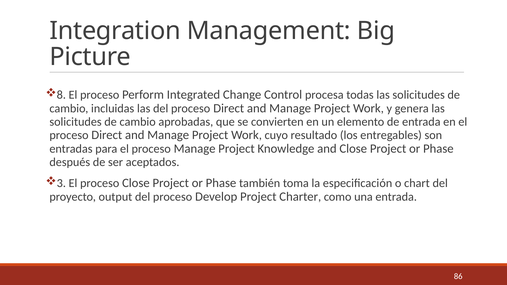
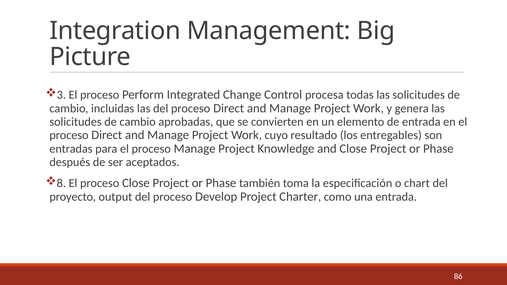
8: 8 -> 3
3: 3 -> 8
